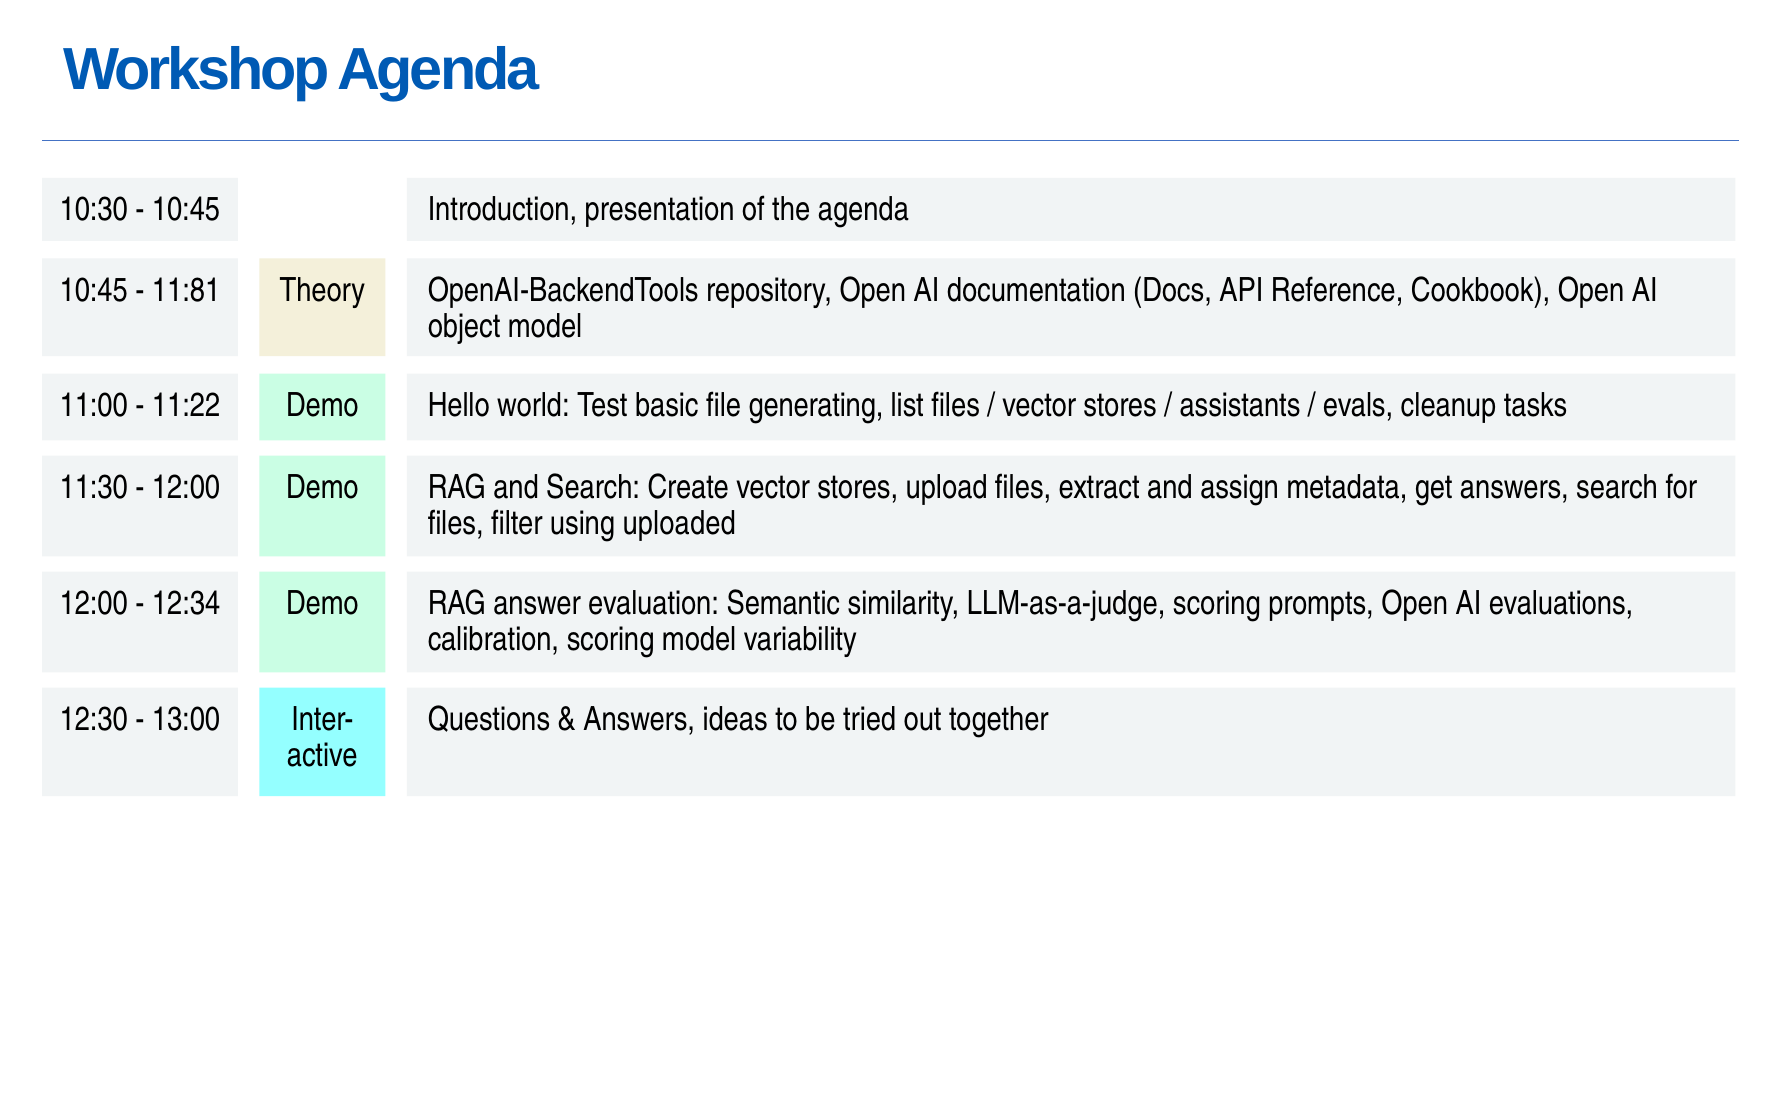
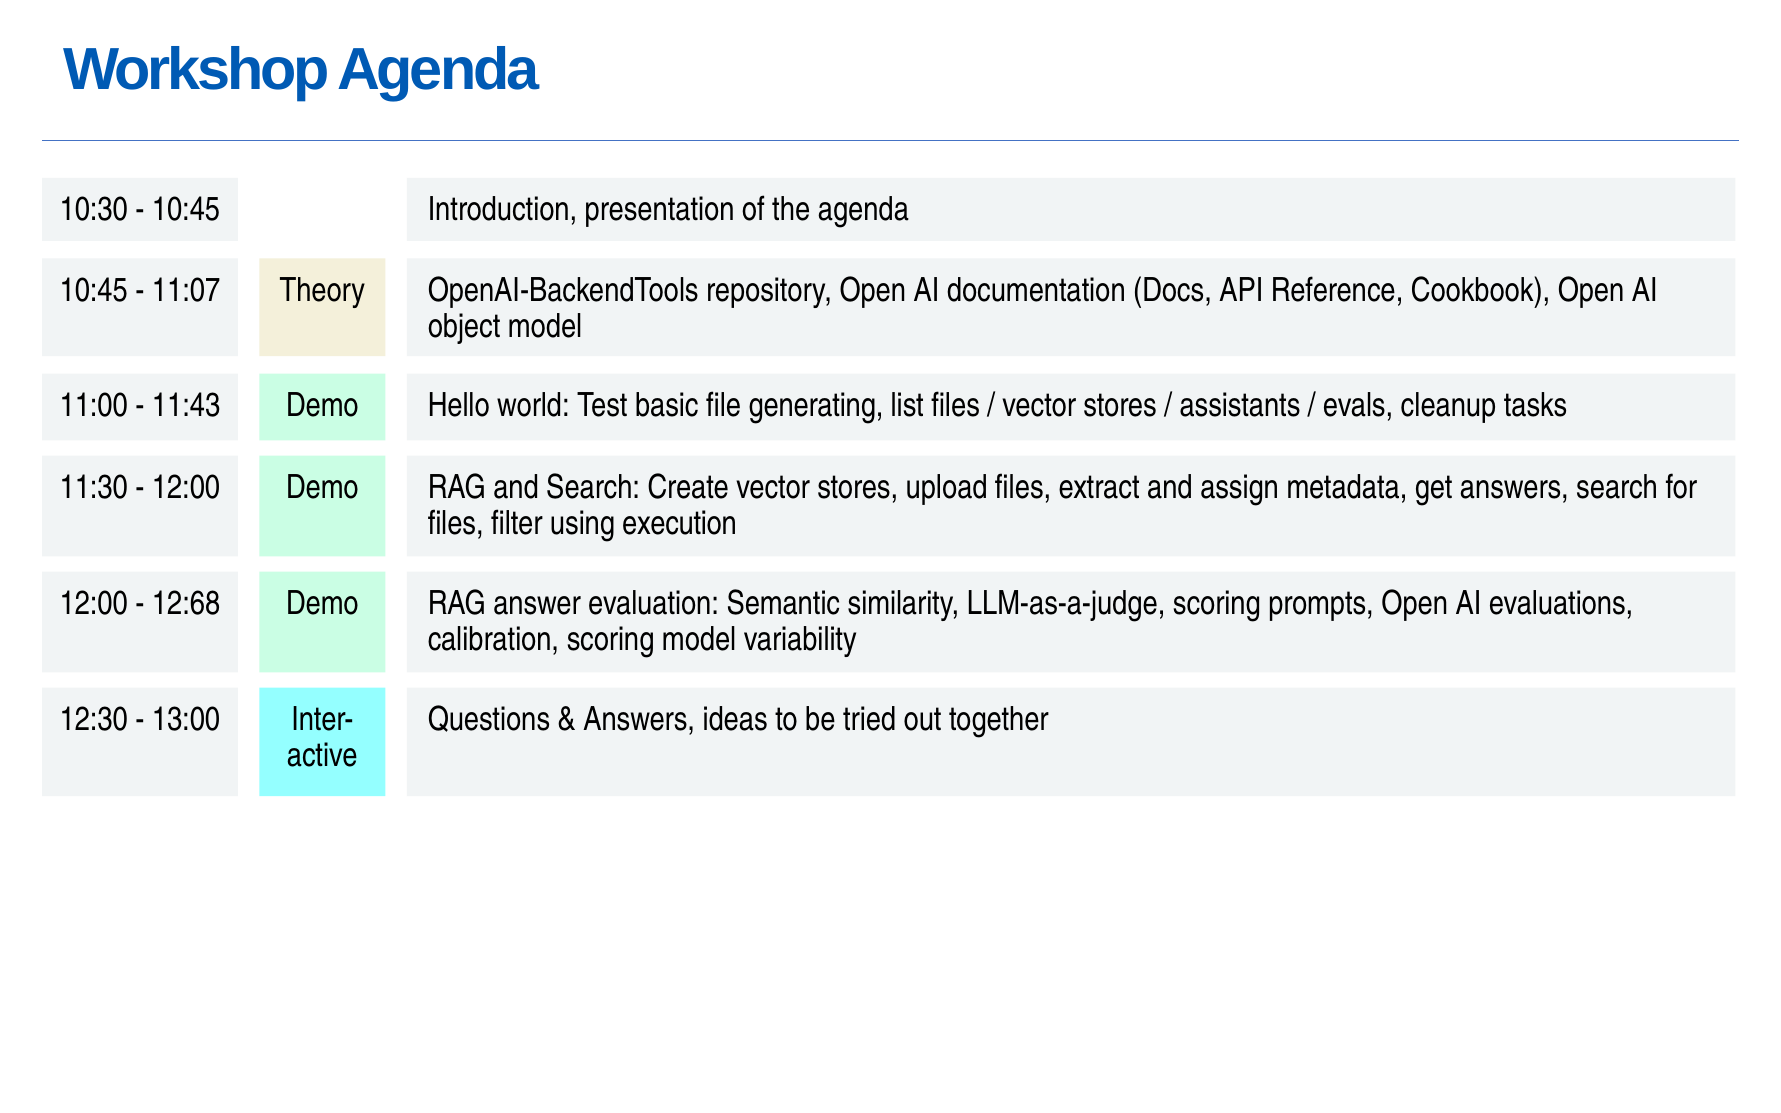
11:81: 11:81 -> 11:07
11:22: 11:22 -> 11:43
uploaded: uploaded -> execution
12:34: 12:34 -> 12:68
